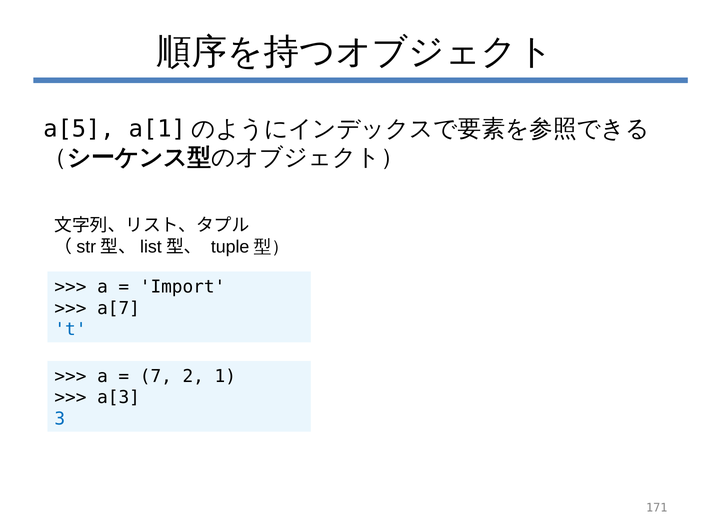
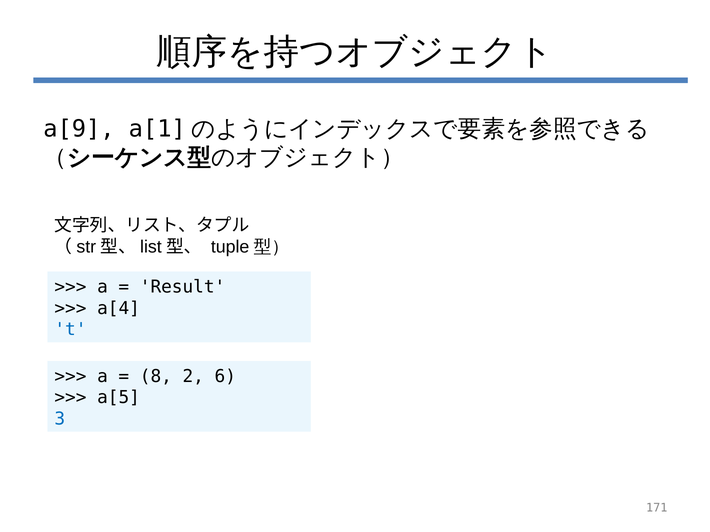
a[5: a[5 -> a[9
Import: Import -> Result
a[7: a[7 -> a[4
7: 7 -> 8
1: 1 -> 6
a[3: a[3 -> a[5
